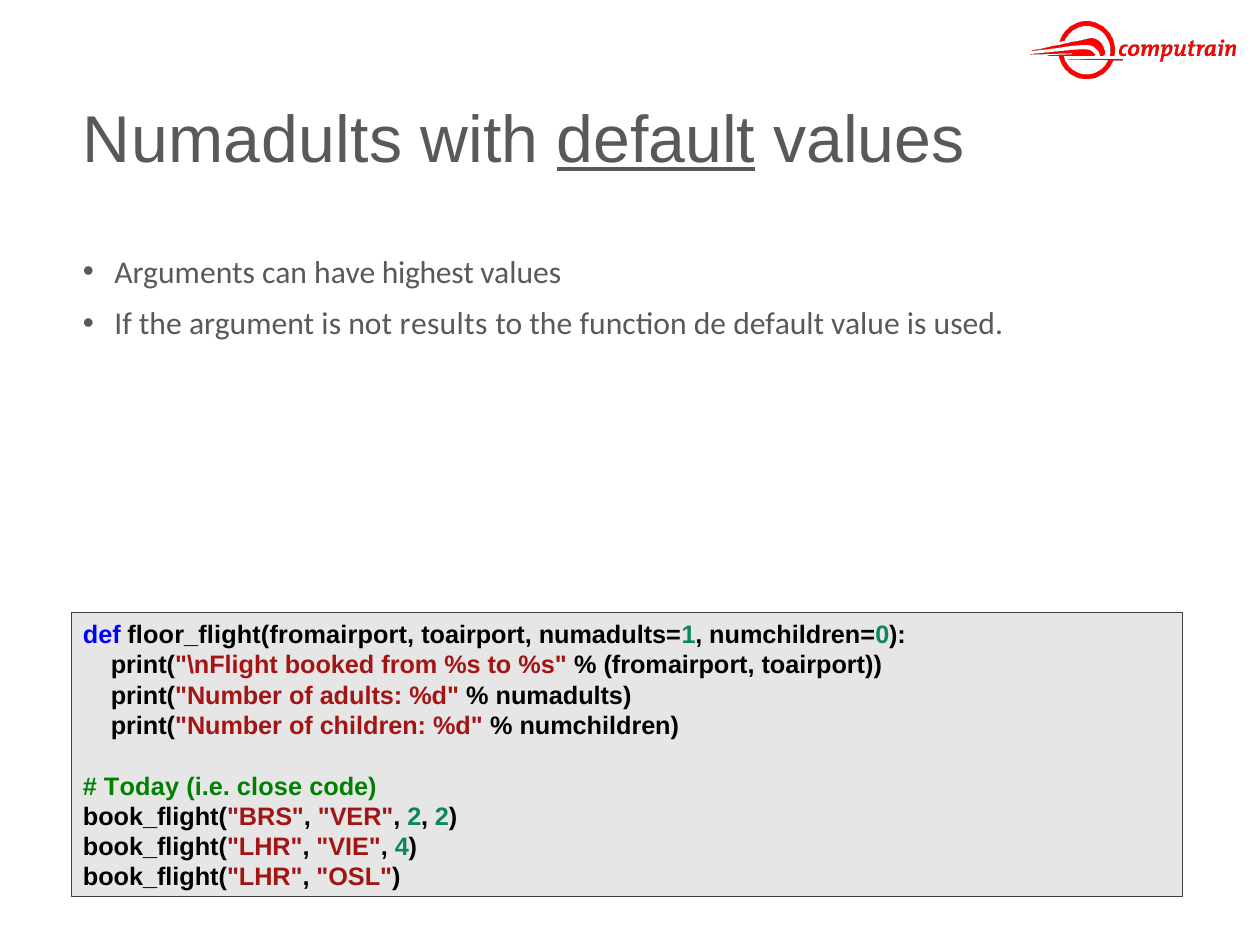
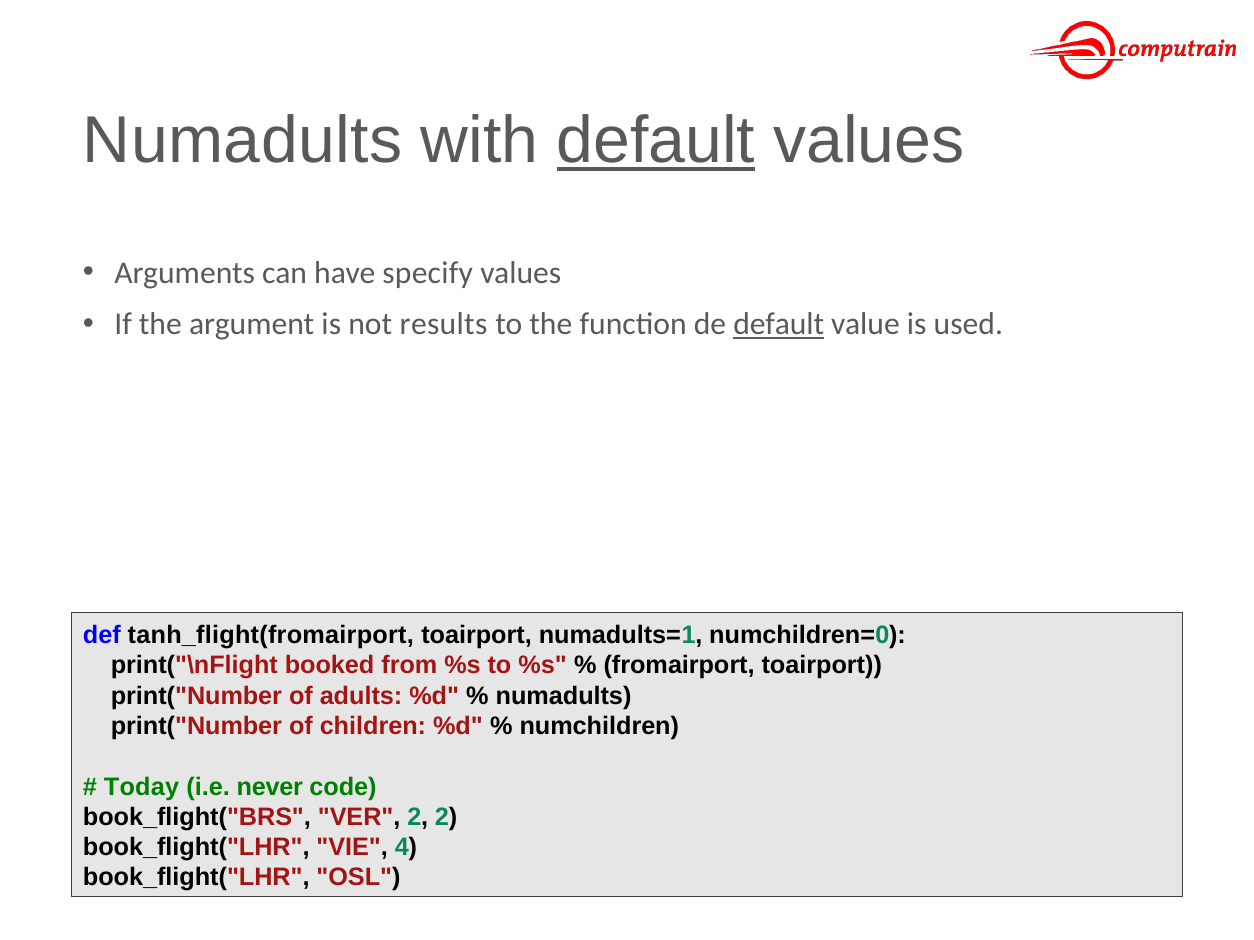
highest: highest -> specify
default at (779, 324) underline: none -> present
floor_flight(fromairport: floor_flight(fromairport -> tanh_flight(fromairport
close: close -> never
